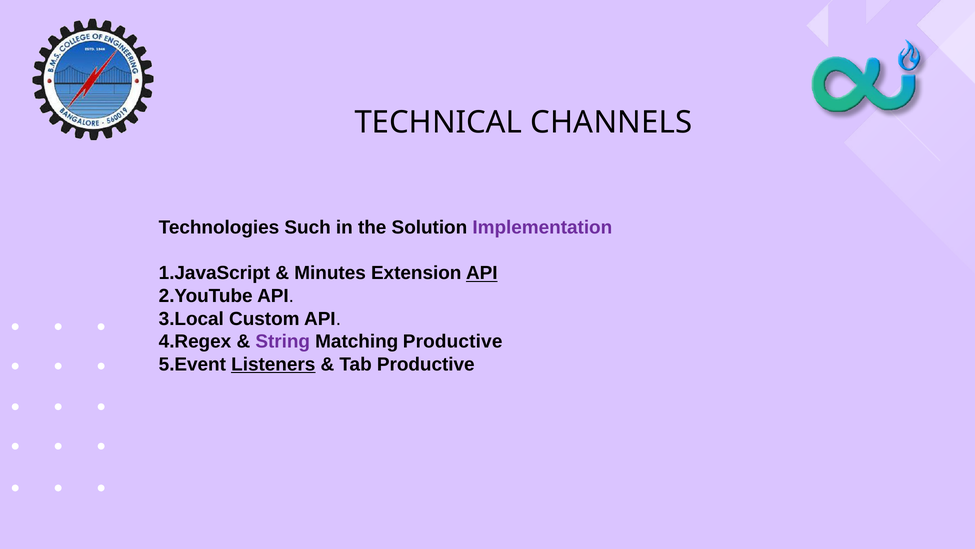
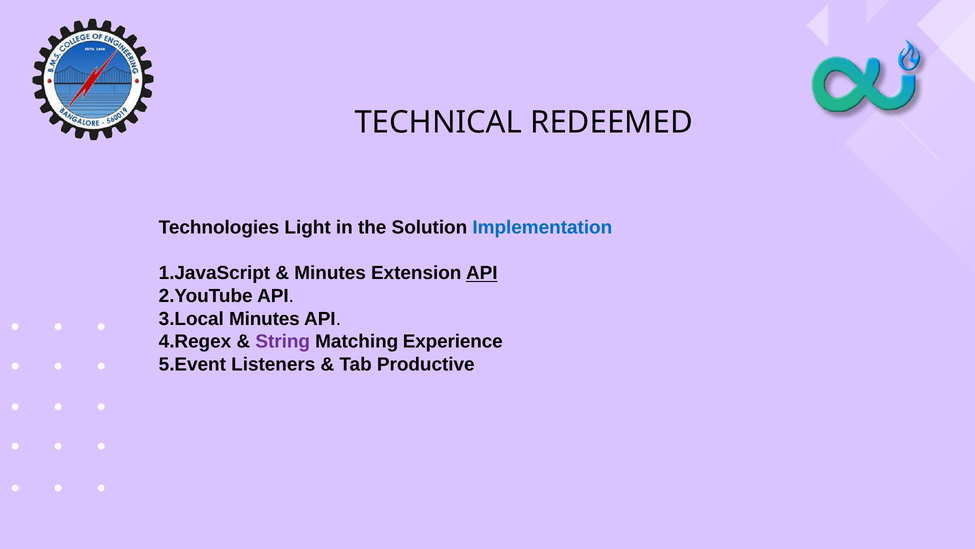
CHANNELS: CHANNELS -> REDEEMED
Such: Such -> Light
Implementation colour: purple -> blue
Custom at (264, 318): Custom -> Minutes
Matching Productive: Productive -> Experience
Listeners underline: present -> none
